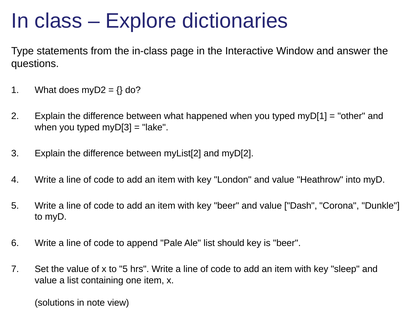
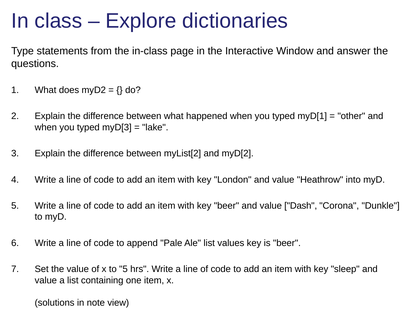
should: should -> values
